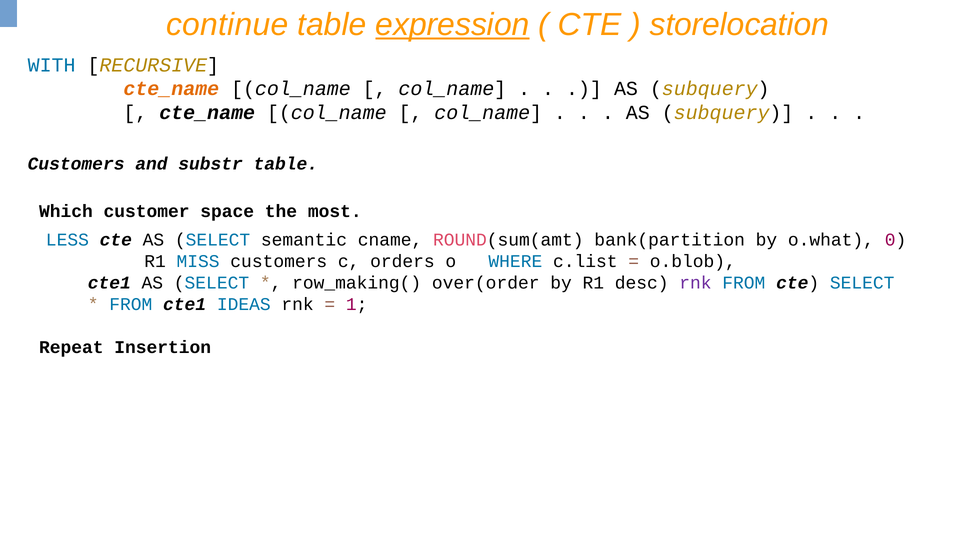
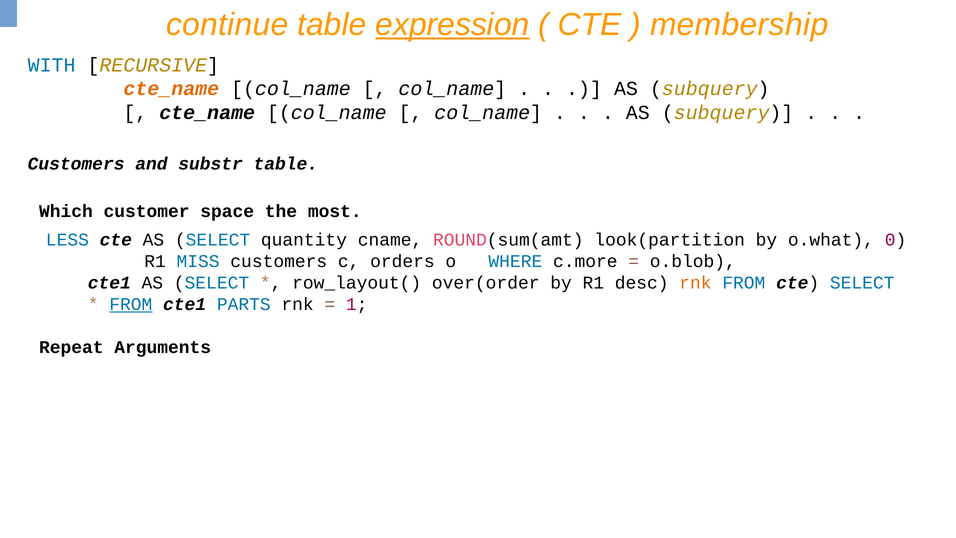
storelocation: storelocation -> membership
semantic: semantic -> quantity
bank(partition: bank(partition -> look(partition
c.list: c.list -> c.more
row_making(: row_making( -> row_layout(
rnk at (695, 283) colour: purple -> orange
FROM at (131, 304) underline: none -> present
IDEAS: IDEAS -> PARTS
Insertion: Insertion -> Arguments
